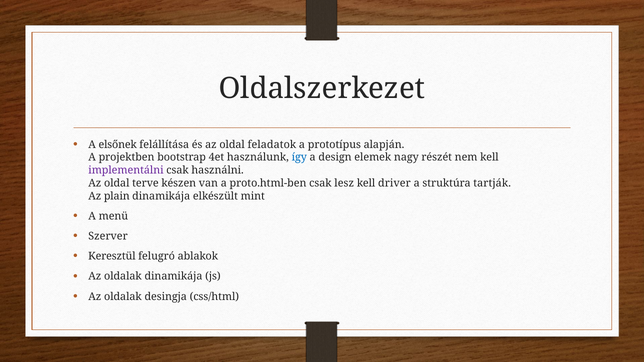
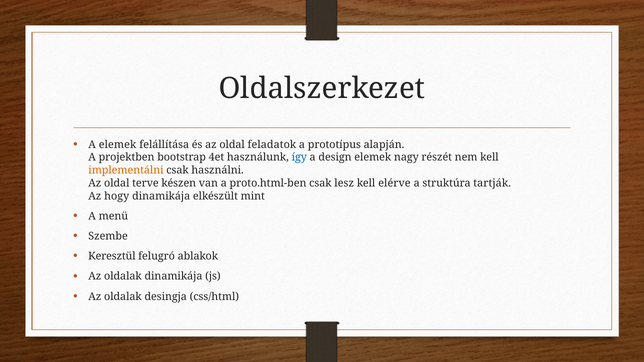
A elsőnek: elsőnek -> elemek
implementálni colour: purple -> orange
driver: driver -> elérve
plain: plain -> hogy
Szerver: Szerver -> Szembe
